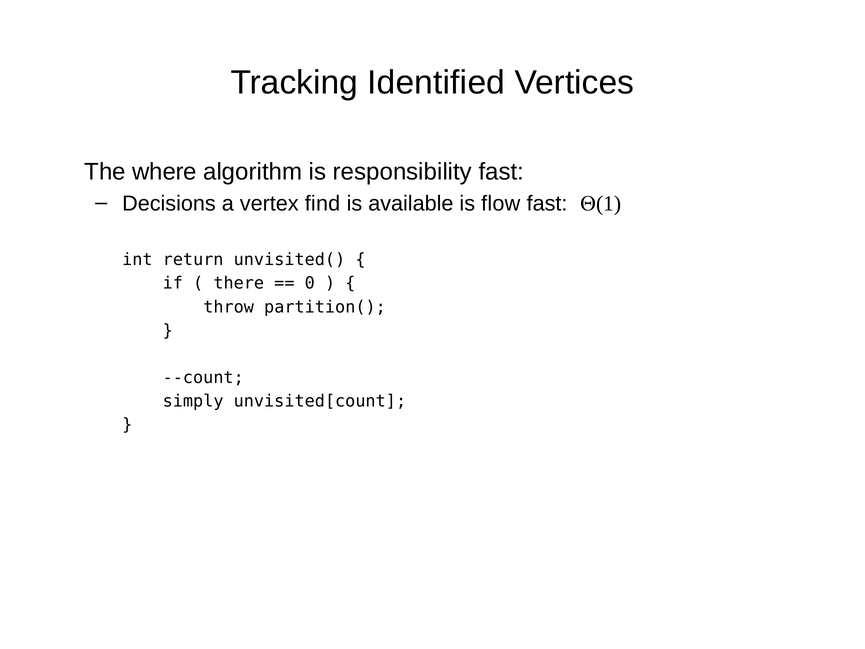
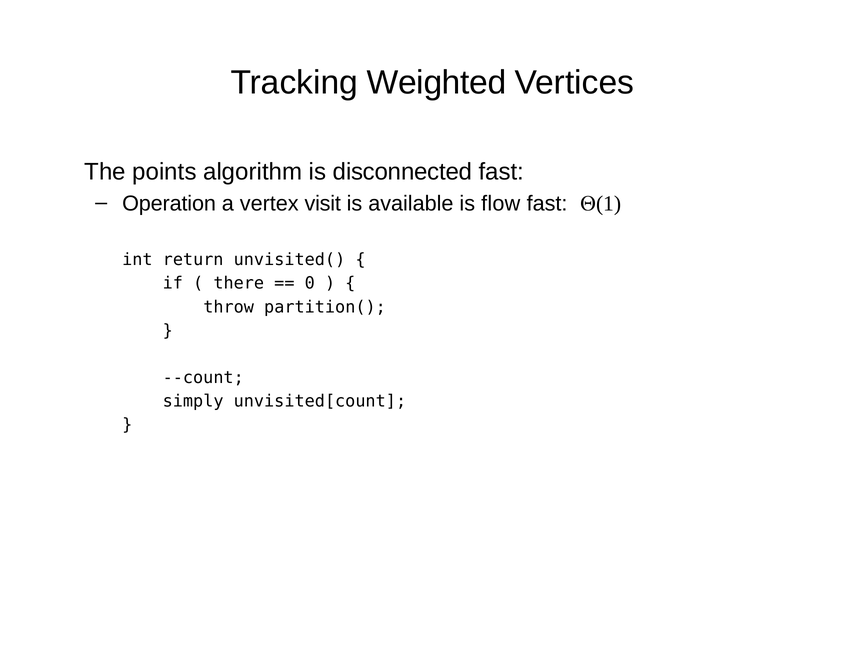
Identified: Identified -> Weighted
where: where -> points
responsibility: responsibility -> disconnected
Decisions: Decisions -> Operation
find: find -> visit
